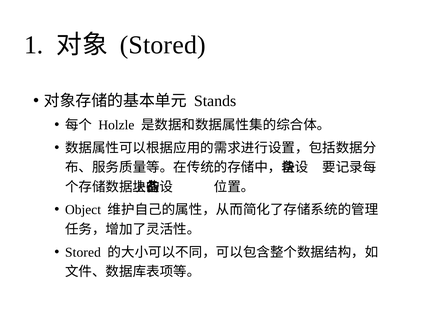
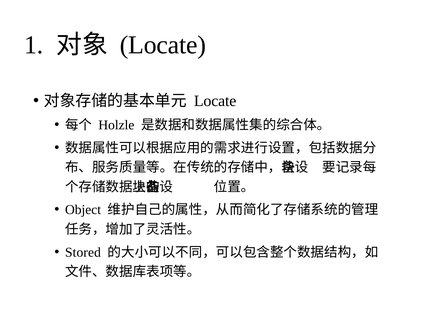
Stored at (163, 45): Stored -> Locate
Stands at (215, 101): Stands -> Locate
